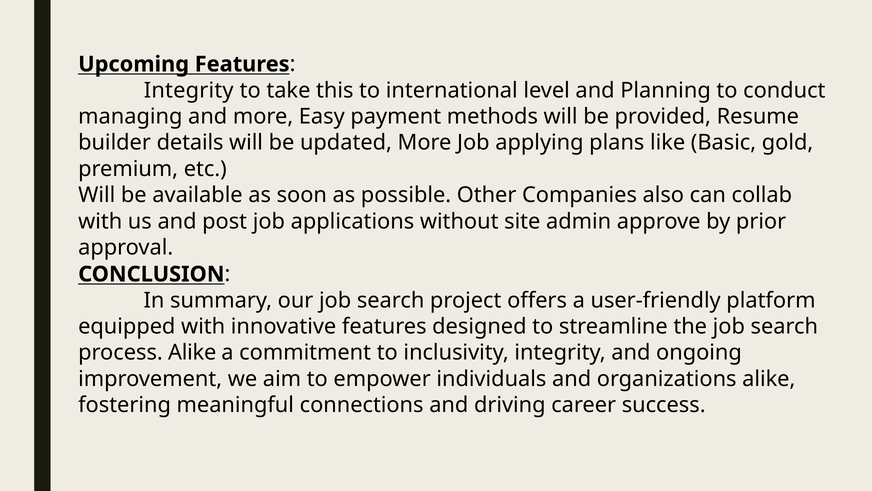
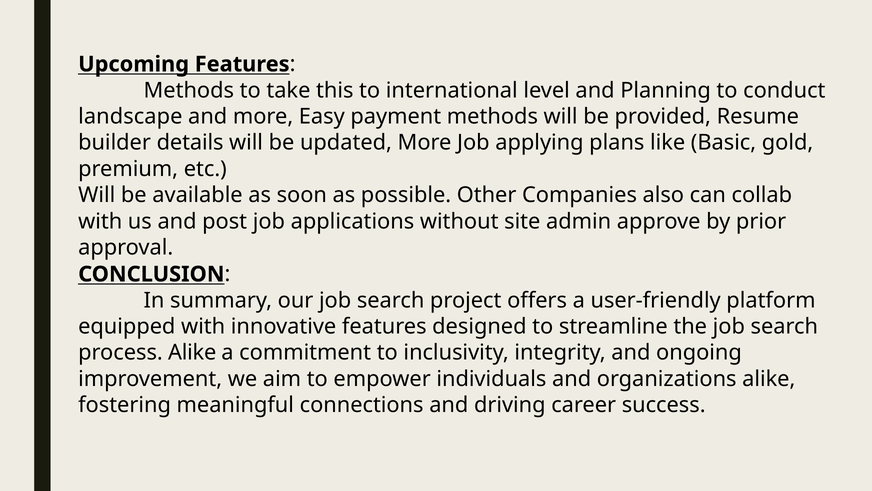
Integrity at (189, 90): Integrity -> Methods
managing: managing -> landscape
